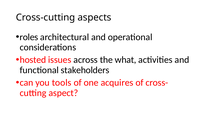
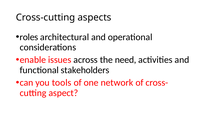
hosted: hosted -> enable
what: what -> need
acquires: acquires -> network
